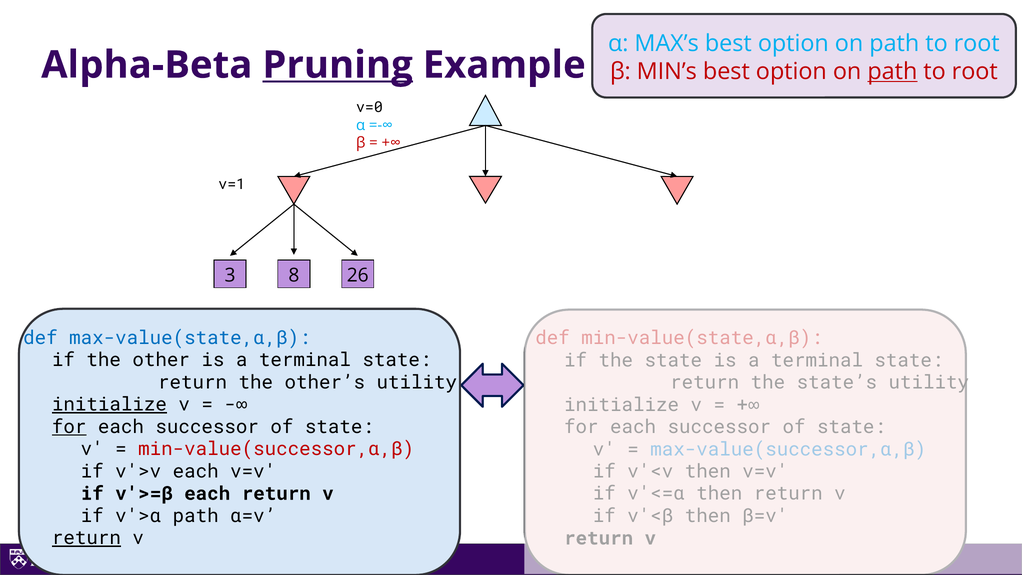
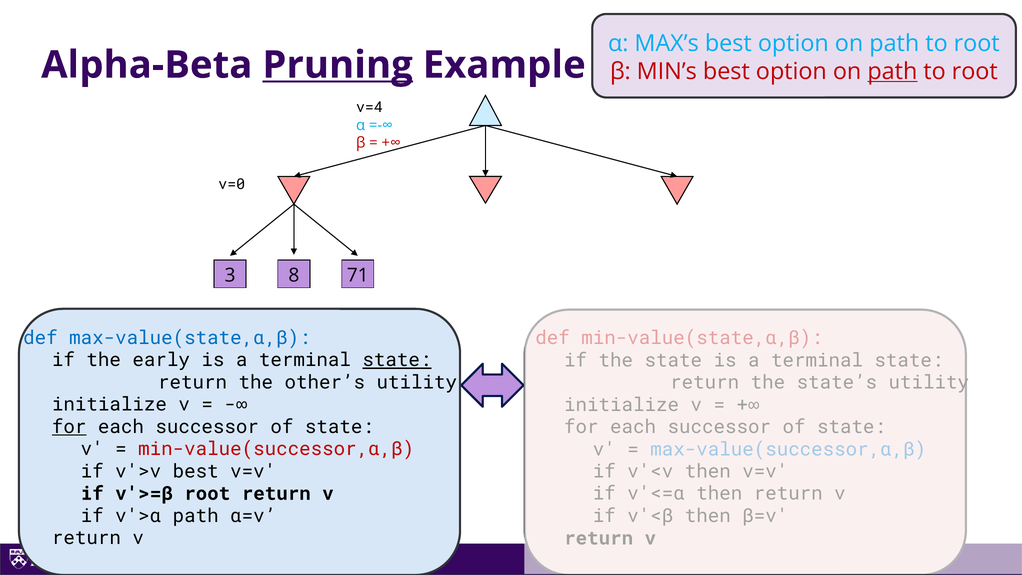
v=0: v=0 -> v=4
v=1: v=1 -> v=0
26: 26 -> 71
other: other -> early
state at (397, 360) underline: none -> present
initialize at (109, 404) underline: present -> none
v'>v each: each -> best
v'>=β each: each -> root
return at (86, 538) underline: present -> none
